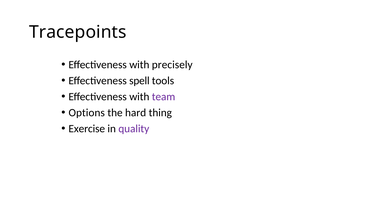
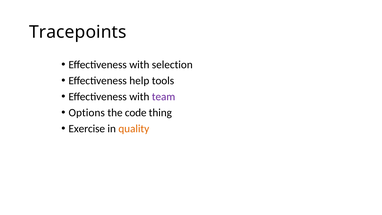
precisely: precisely -> selection
spell: spell -> help
hard: hard -> code
quality colour: purple -> orange
